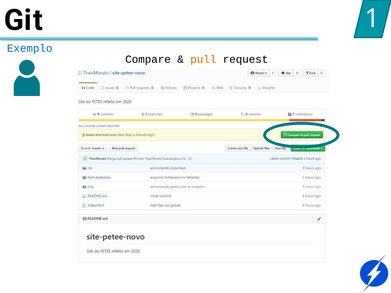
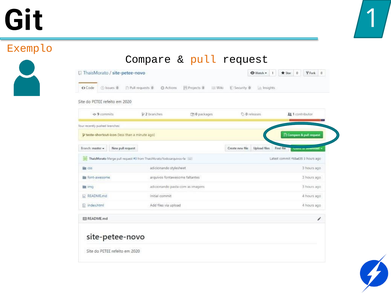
Exemplo colour: blue -> orange
